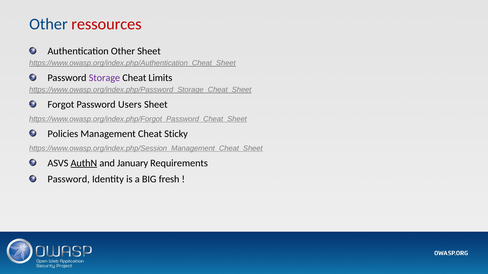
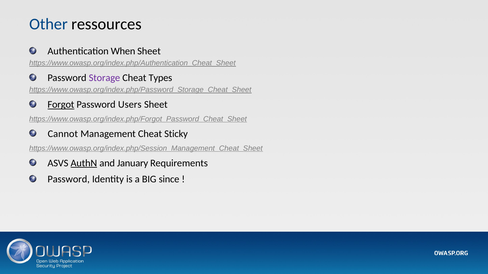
ressources colour: red -> black
Authentication Other: Other -> When
Limits: Limits -> Types
Forgot underline: none -> present
Policies: Policies -> Cannot
fresh: fresh -> since
